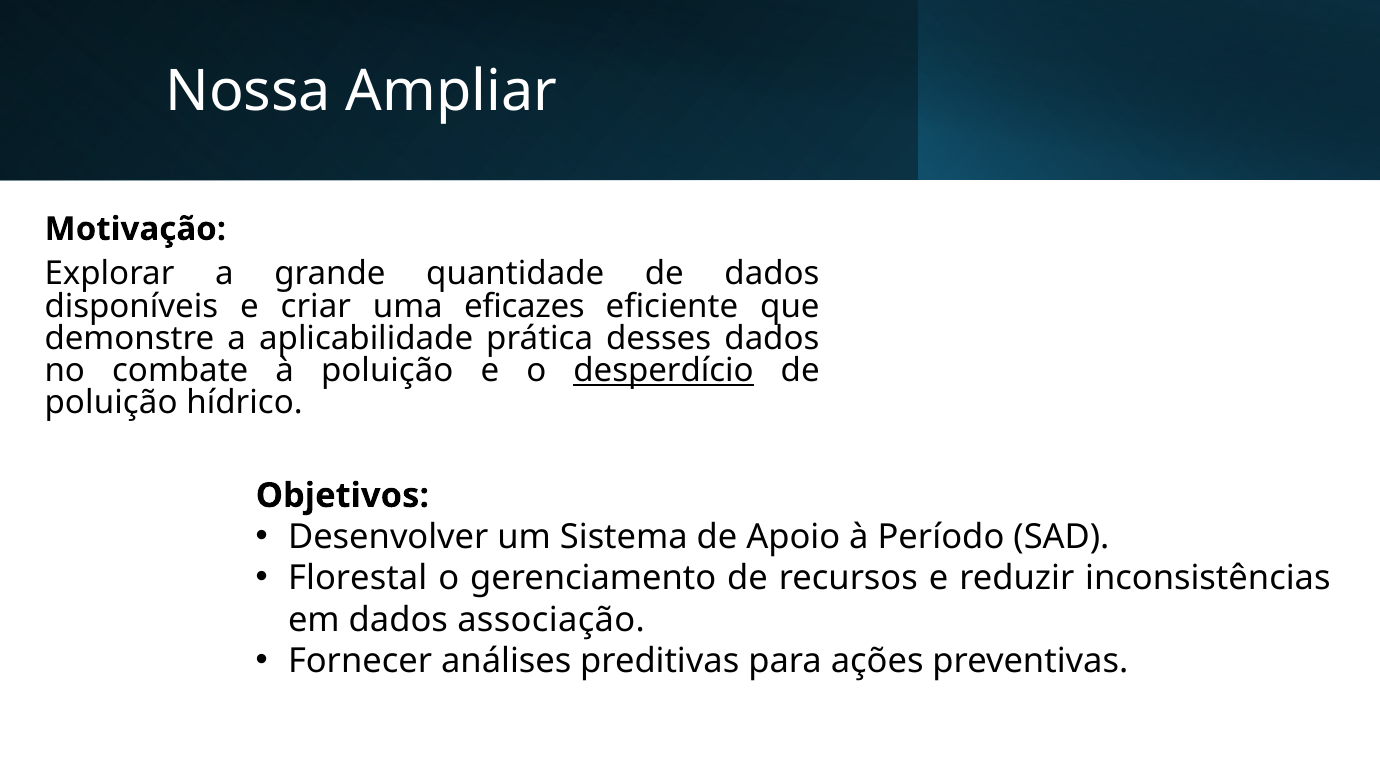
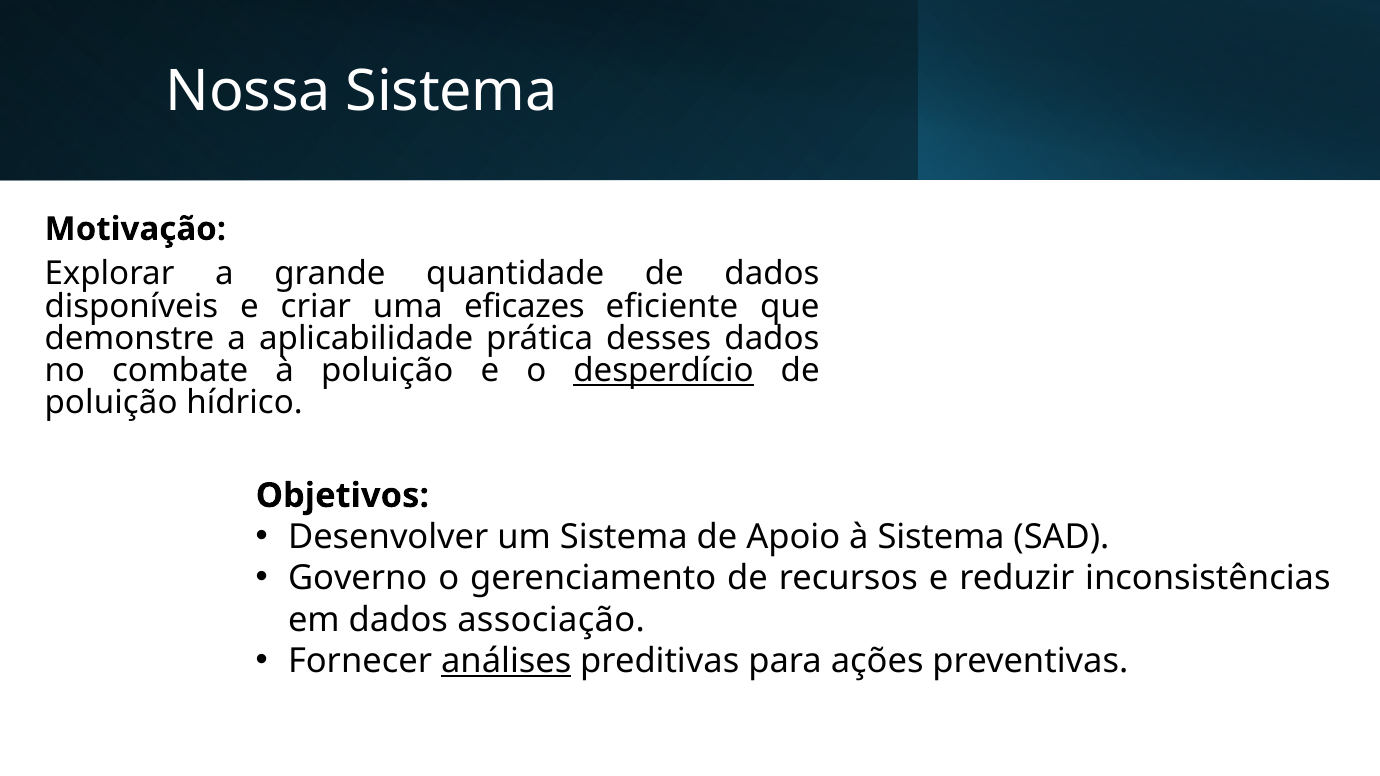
Nossa Ampliar: Ampliar -> Sistema
à Período: Período -> Sistema
Florestal: Florestal -> Governo
análises underline: none -> present
